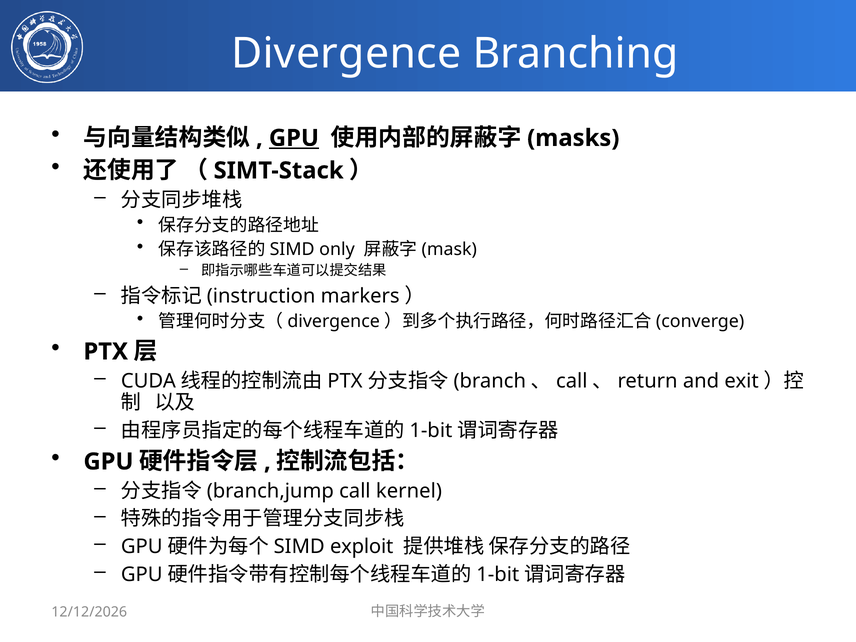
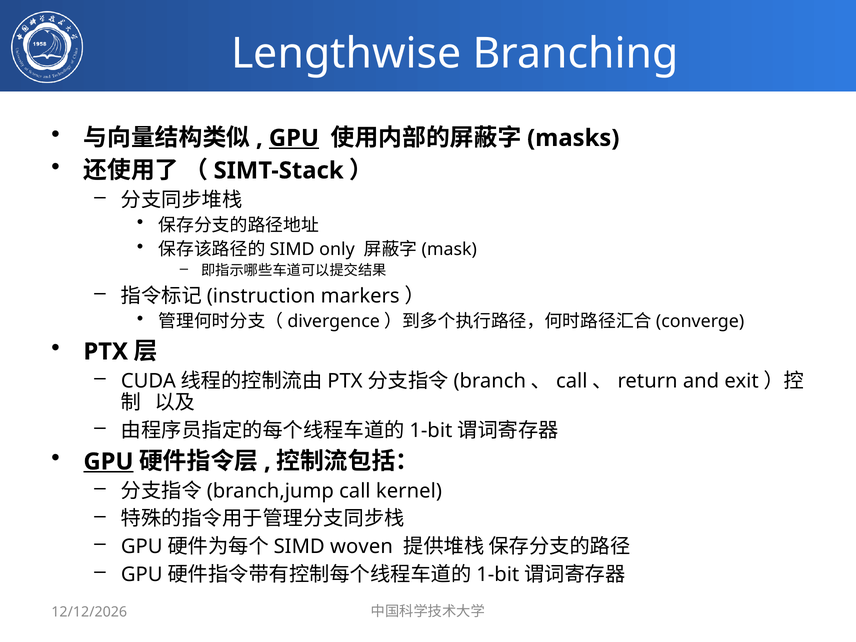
Divergence: Divergence -> Lengthwise
GPU at (108, 462) underline: none -> present
exploit: exploit -> woven
